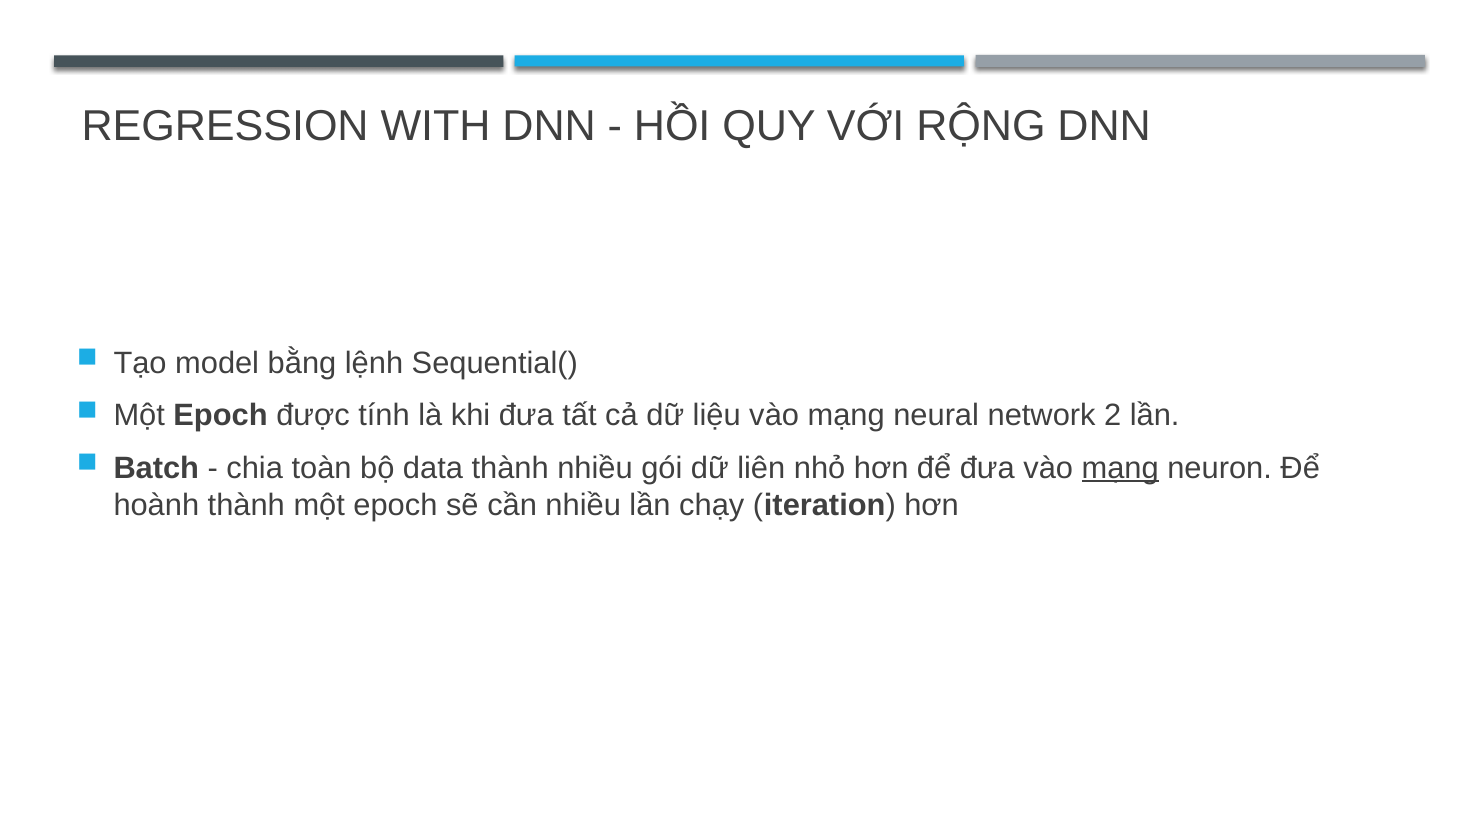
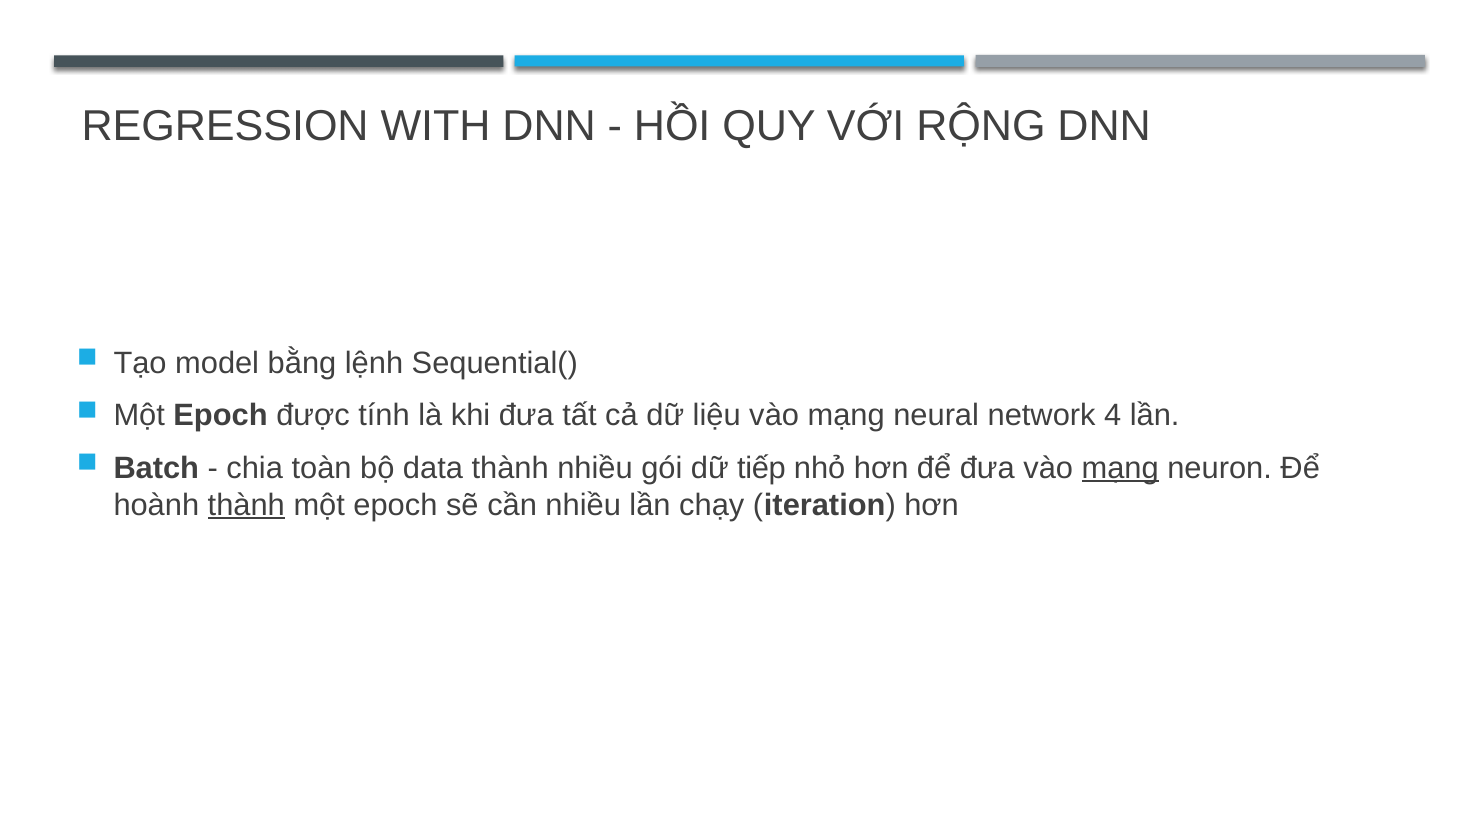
2: 2 -> 4
liên: liên -> tiếp
thành at (246, 505) underline: none -> present
